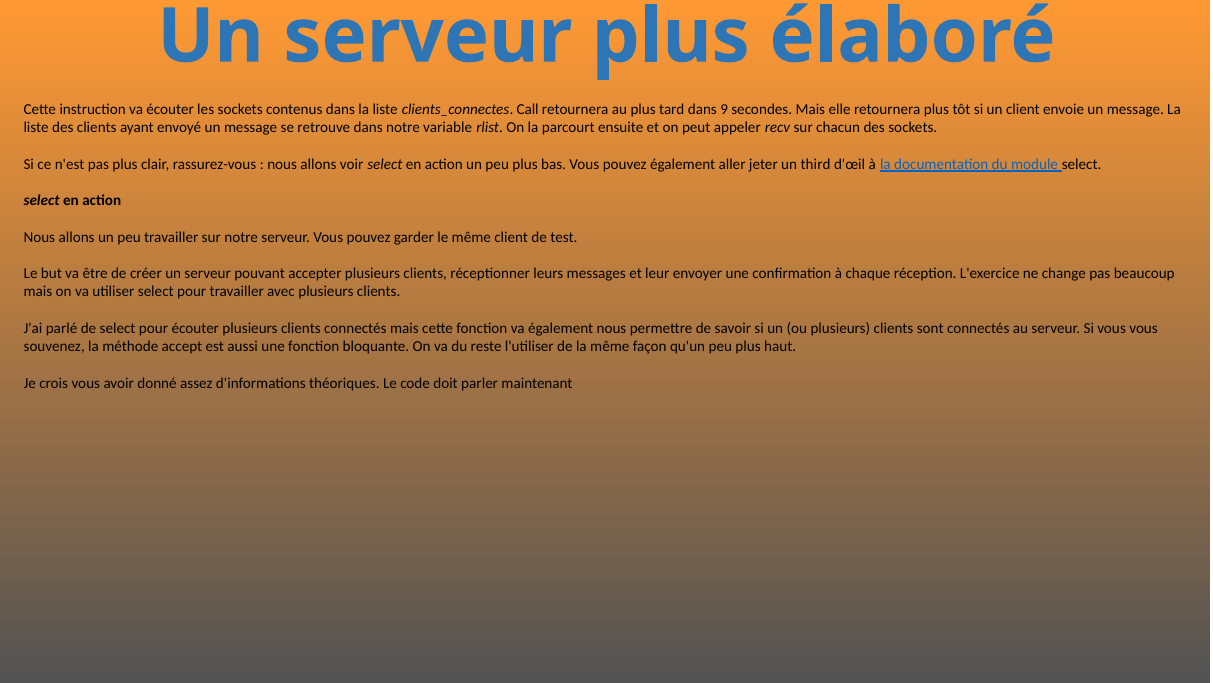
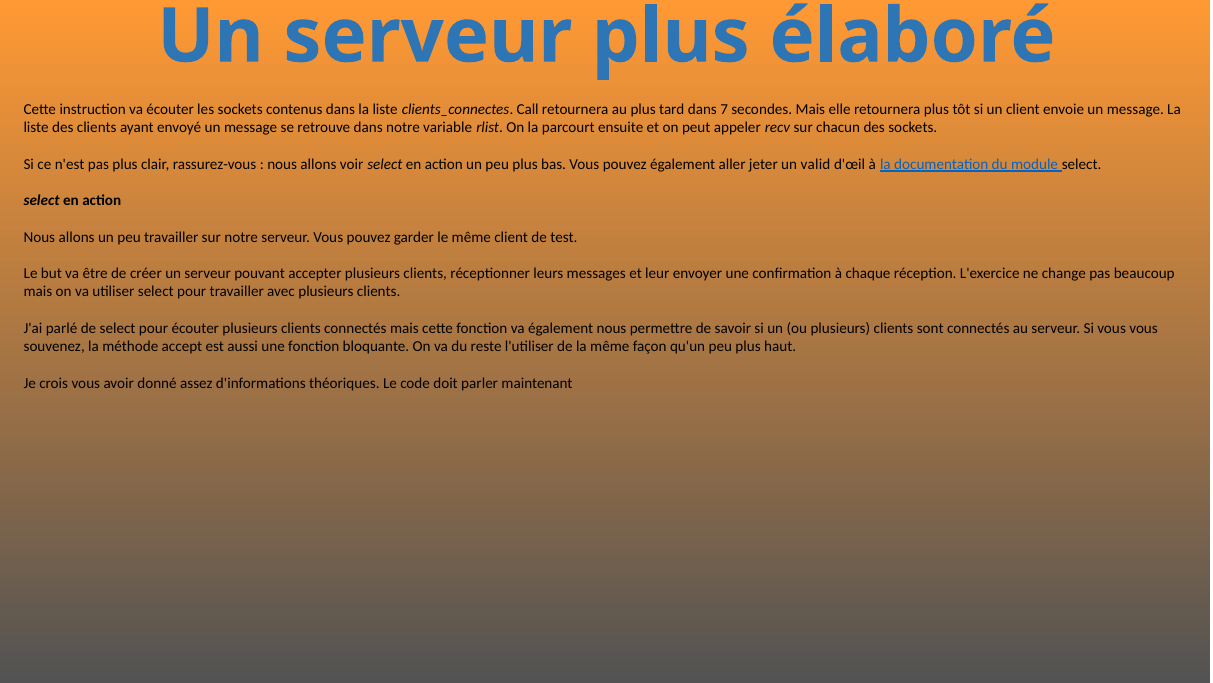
9: 9 -> 7
third: third -> valid
